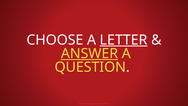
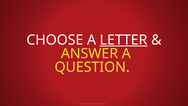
ANSWER underline: present -> none
